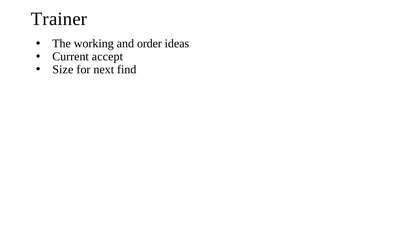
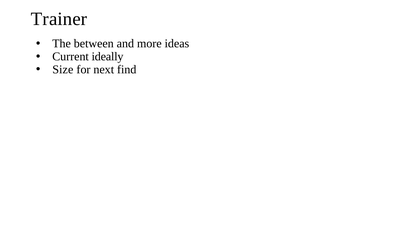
working: working -> between
order: order -> more
accept: accept -> ideally
